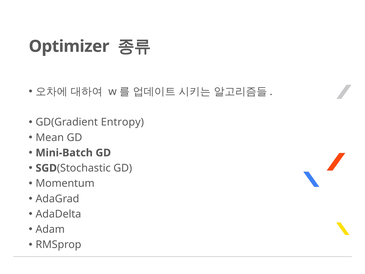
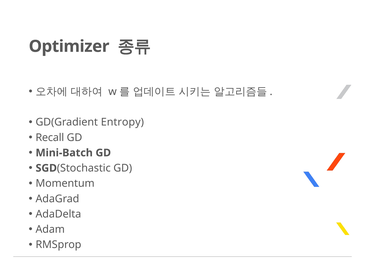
Mean: Mean -> Recall
